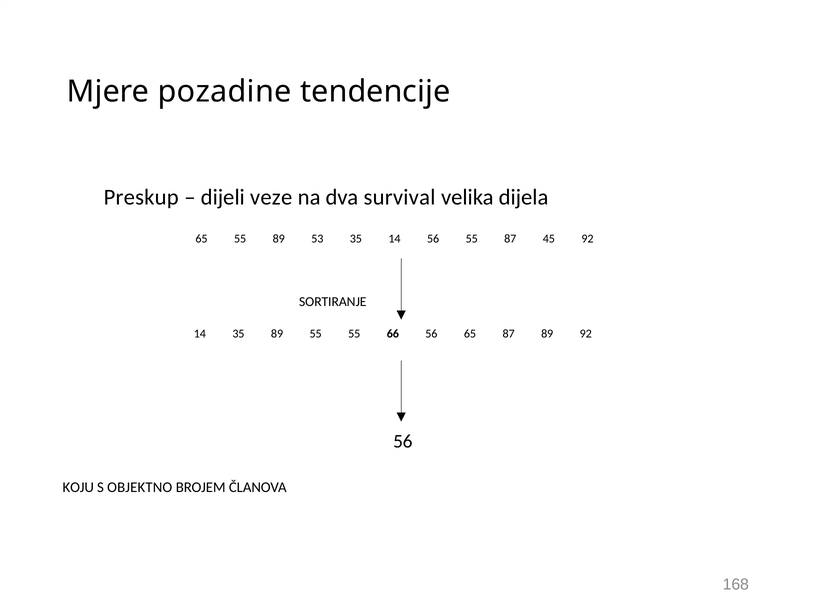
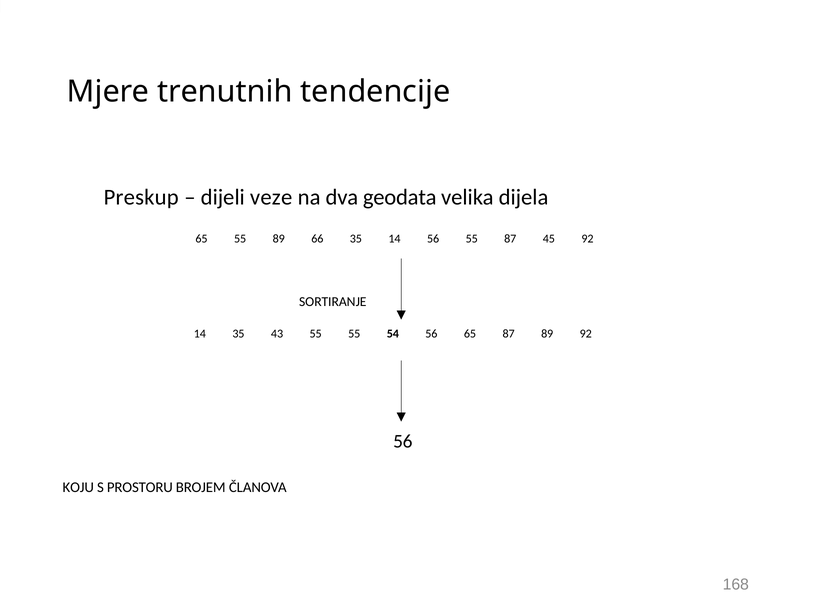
pozadine: pozadine -> trenutnih
survival: survival -> geodata
53: 53 -> 66
35 89: 89 -> 43
66: 66 -> 54
OBJEKTNO: OBJEKTNO -> PROSTORU
